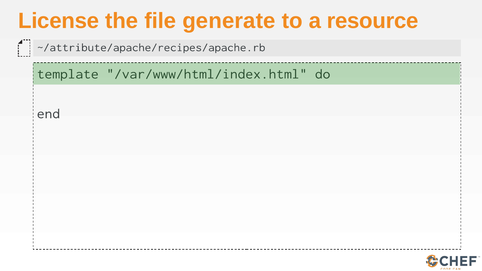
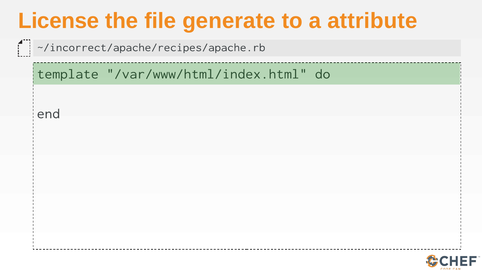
resource: resource -> attribute
~/attribute/apache/recipes/apache.rb: ~/attribute/apache/recipes/apache.rb -> ~/incorrect/apache/recipes/apache.rb
